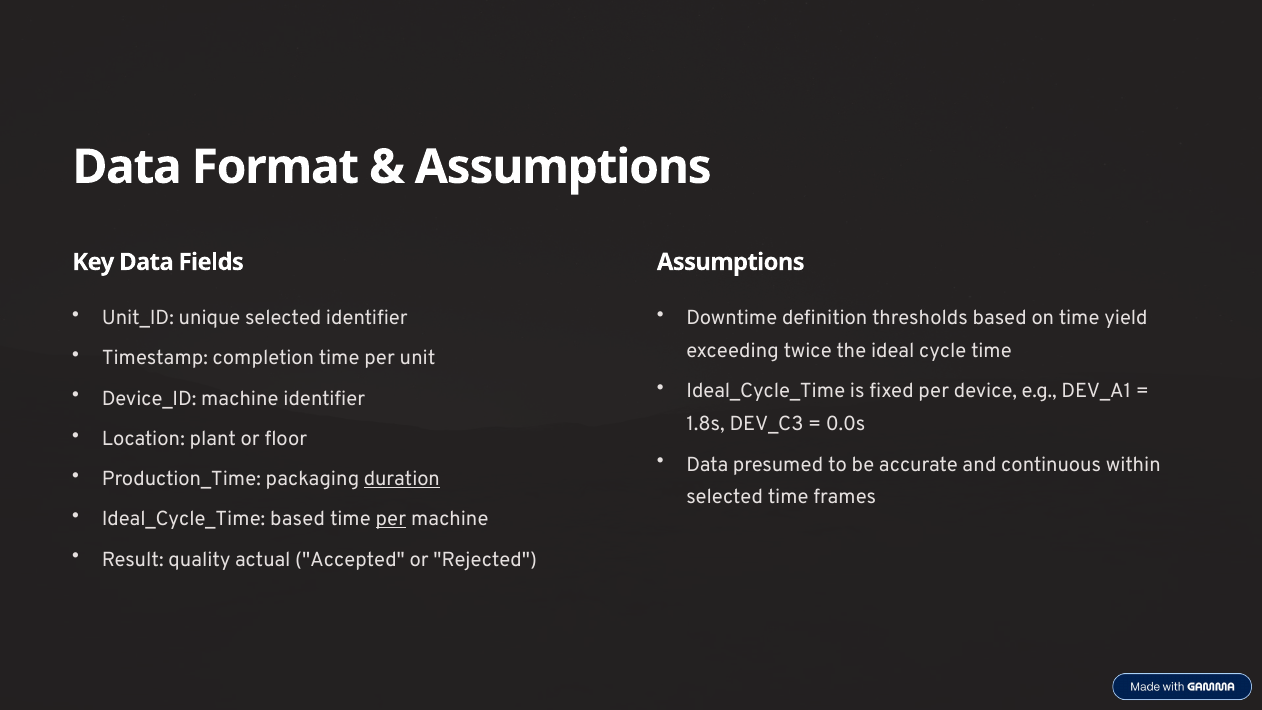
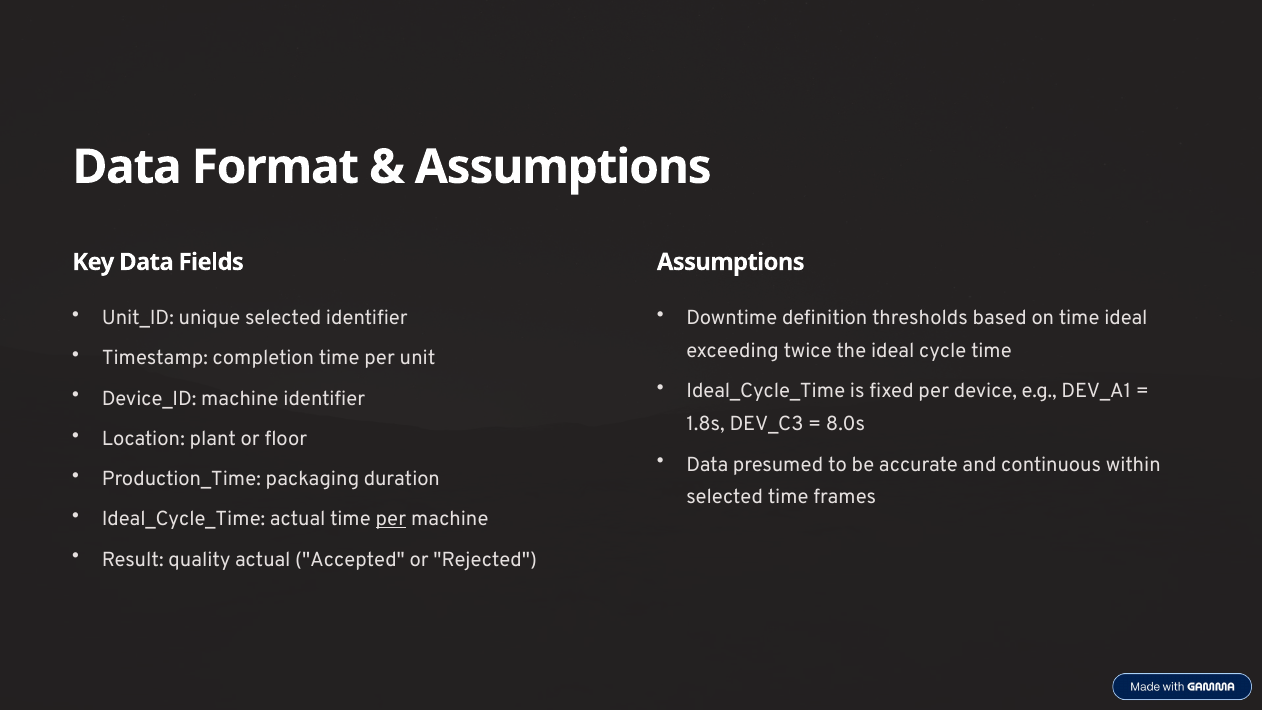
time yield: yield -> ideal
0.0s: 0.0s -> 8.0s
duration underline: present -> none
Ideal_Cycle_Time based: based -> actual
